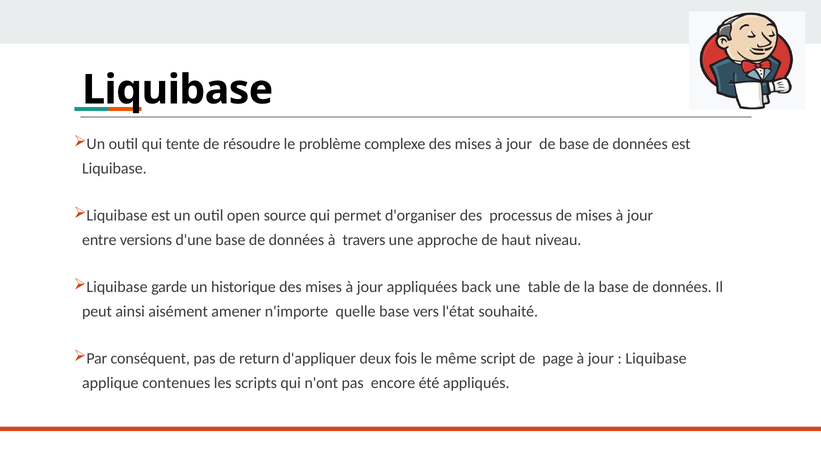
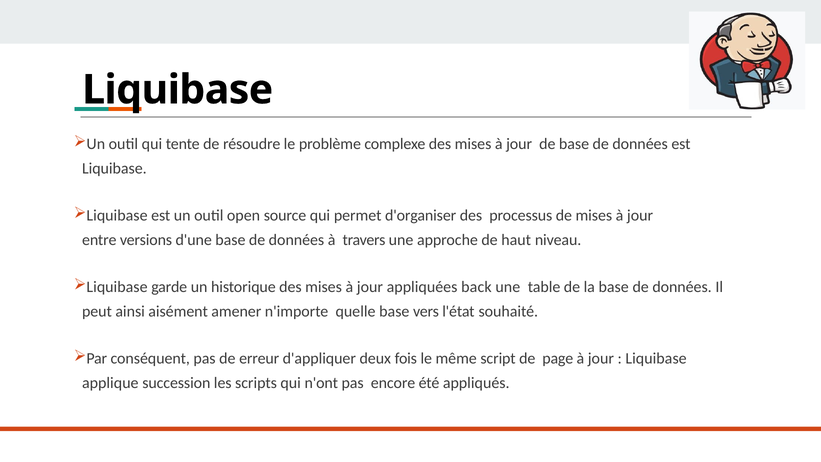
return: return -> erreur
contenues: contenues -> succession
